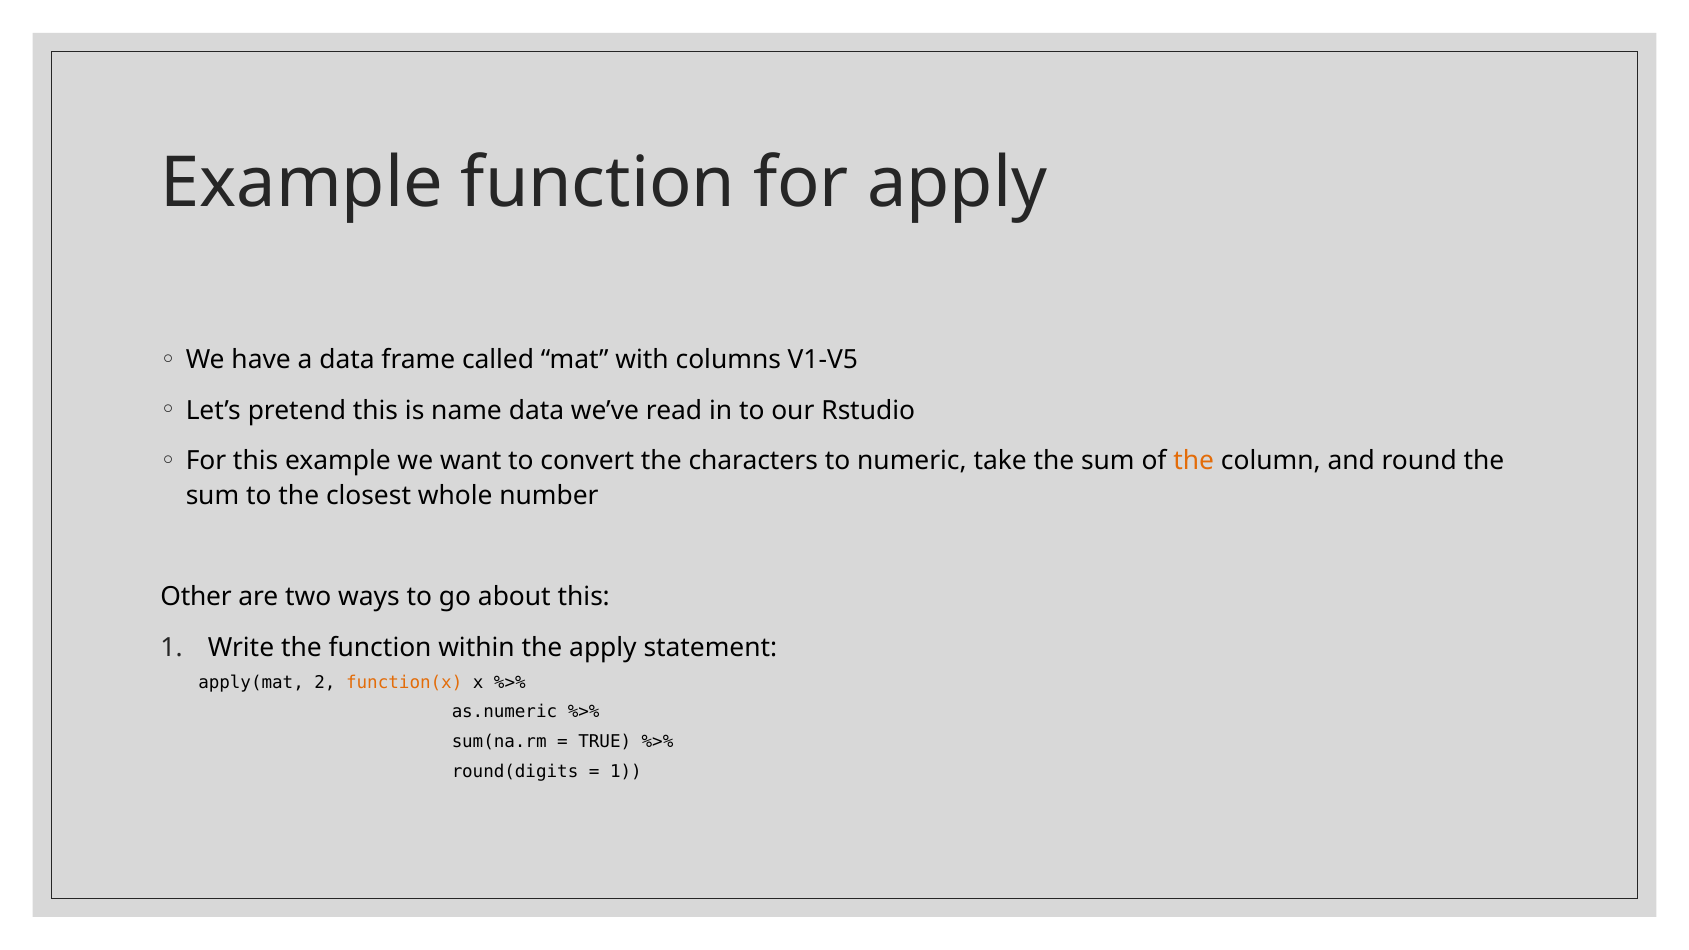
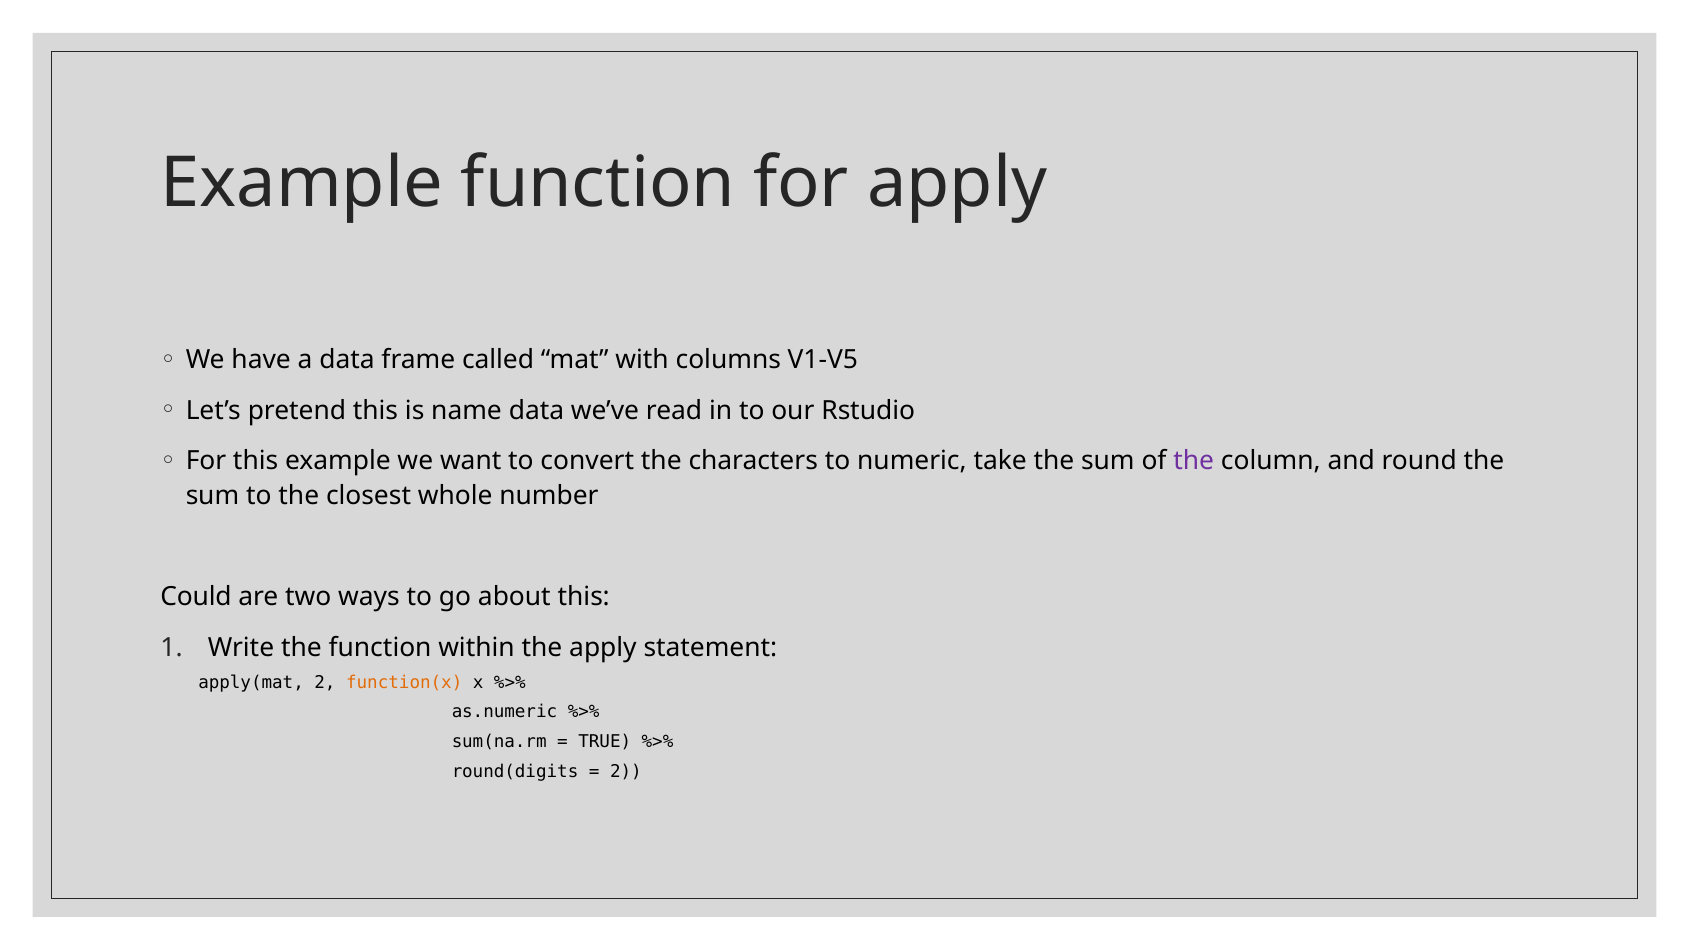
the at (1194, 461) colour: orange -> purple
Other: Other -> Could
1 at (626, 772): 1 -> 2
